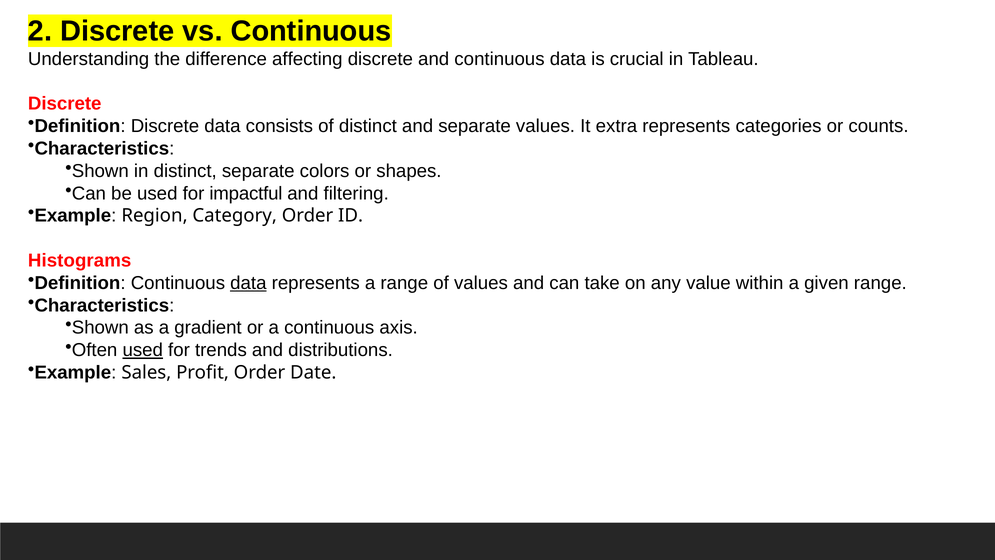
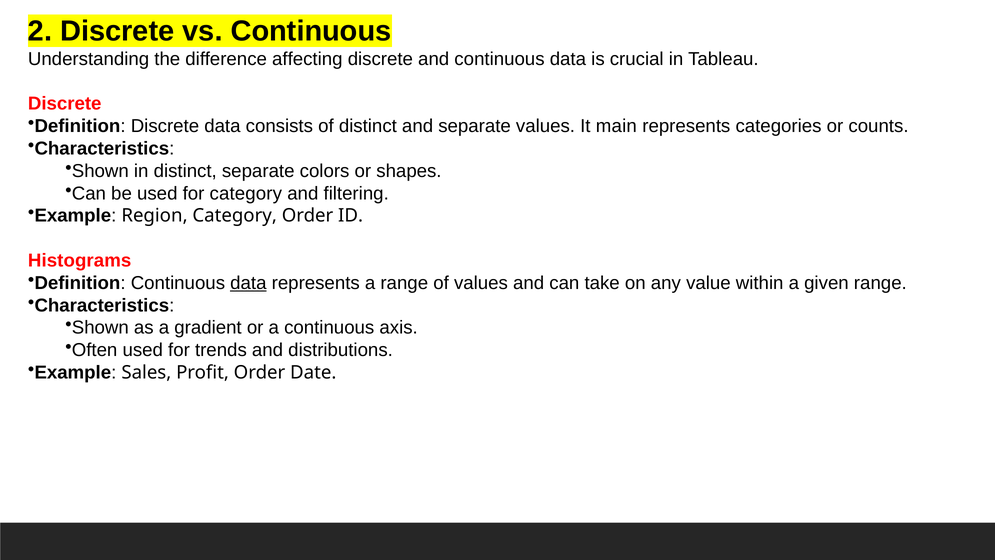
extra: extra -> main
for impactful: impactful -> category
used at (143, 350) underline: present -> none
